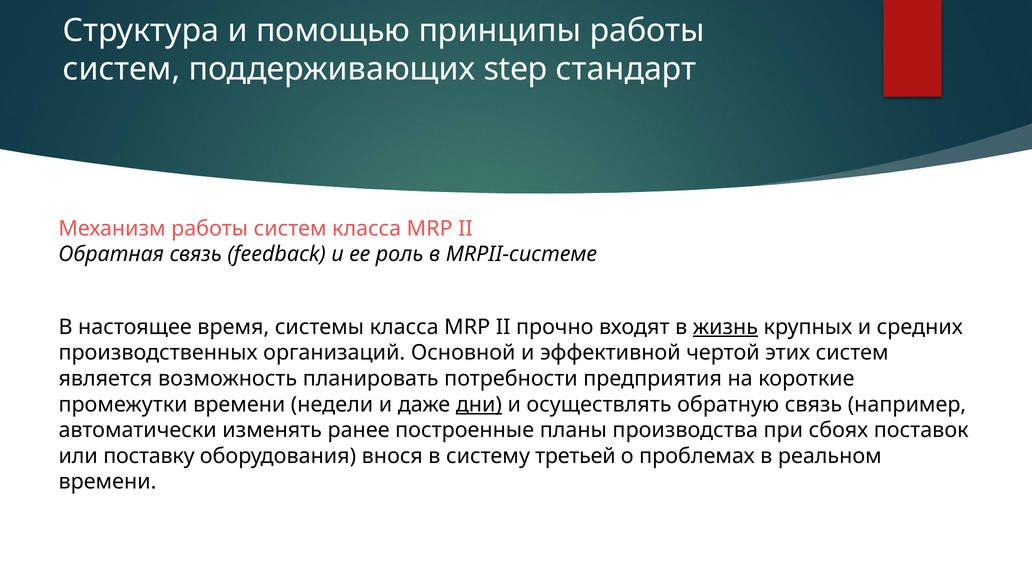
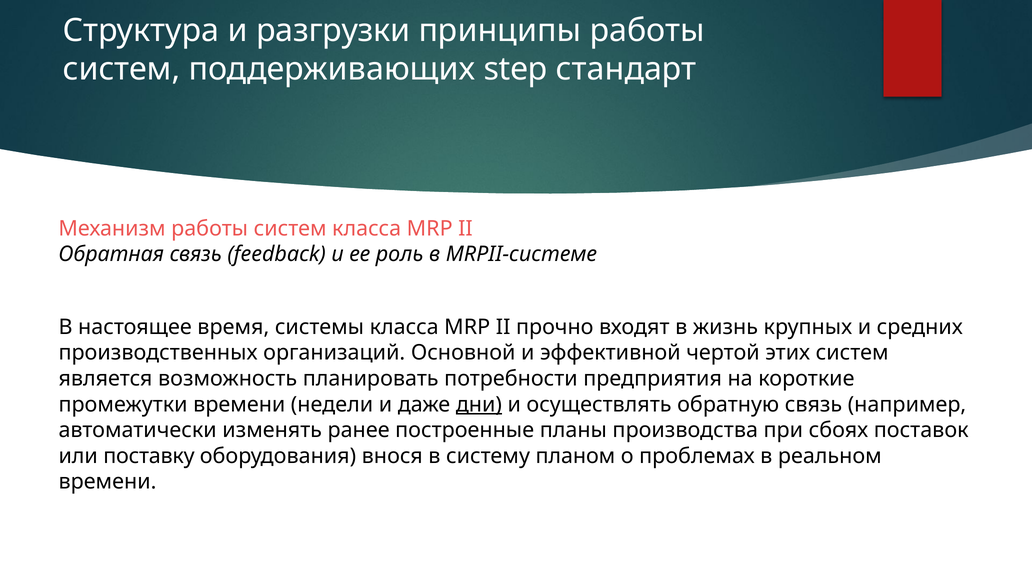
помощью: помощью -> разгрузки
жизнь underline: present -> none
третьей: третьей -> планом
